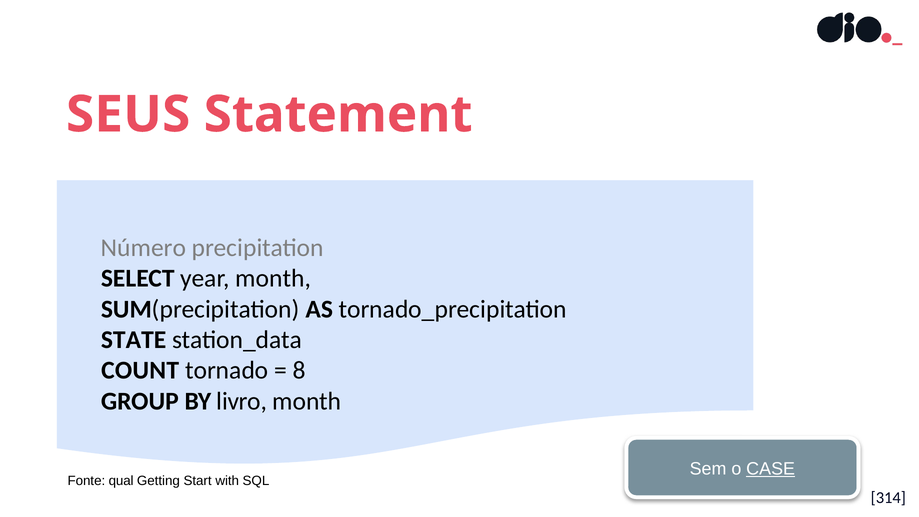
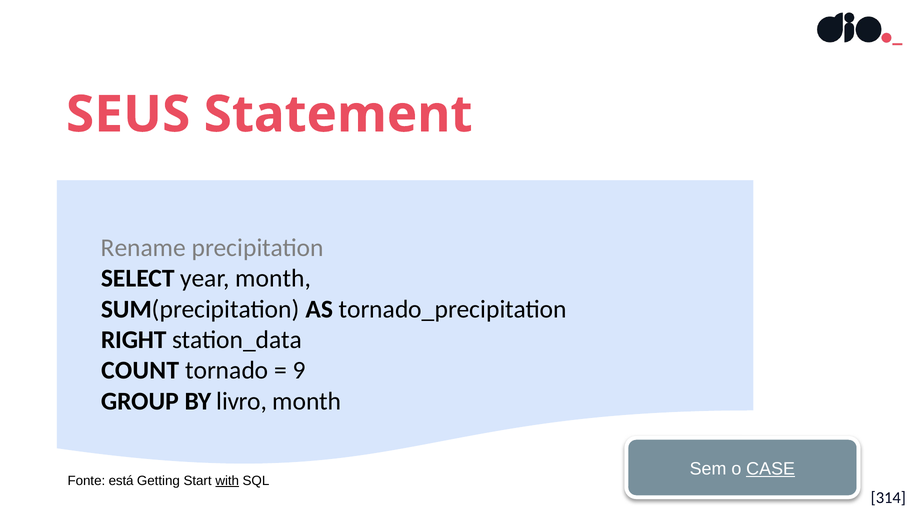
Número: Número -> Rename
STATE: STATE -> RIGHT
8: 8 -> 9
qual: qual -> está
with underline: none -> present
